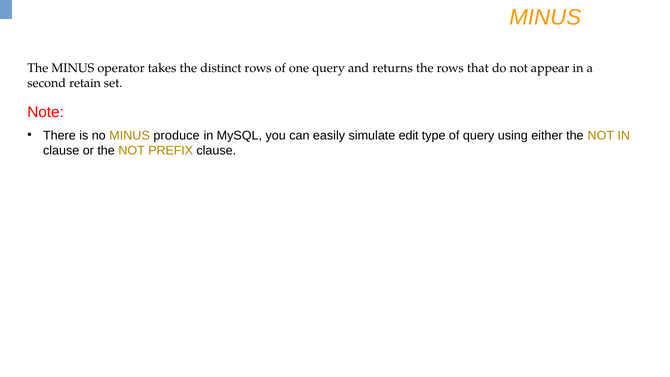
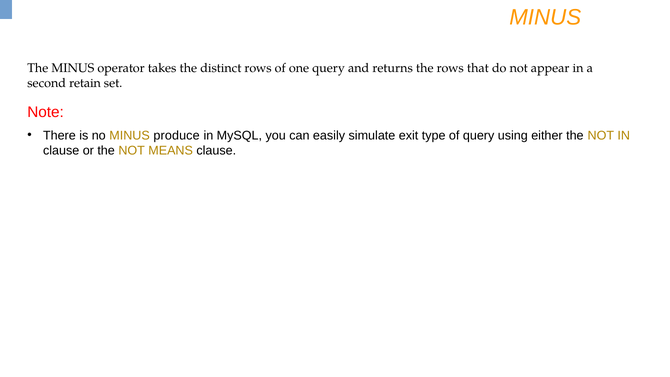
edit: edit -> exit
PREFIX: PREFIX -> MEANS
